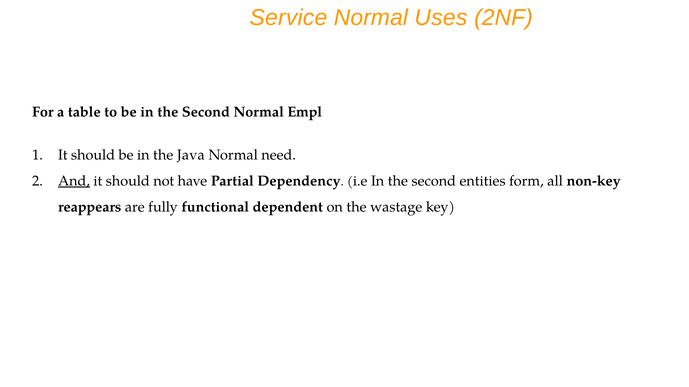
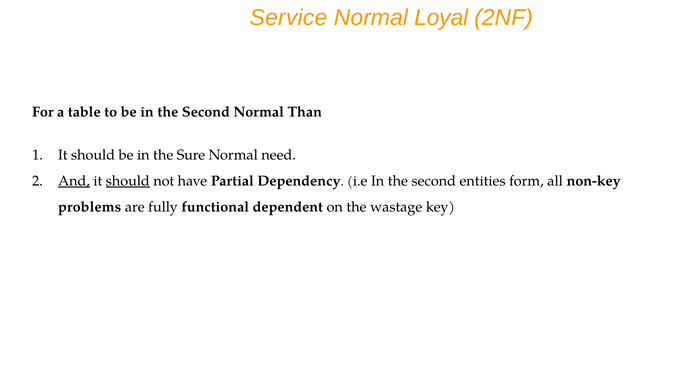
Uses: Uses -> Loyal
Empl: Empl -> Than
Java: Java -> Sure
should at (128, 181) underline: none -> present
reappears: reappears -> problems
